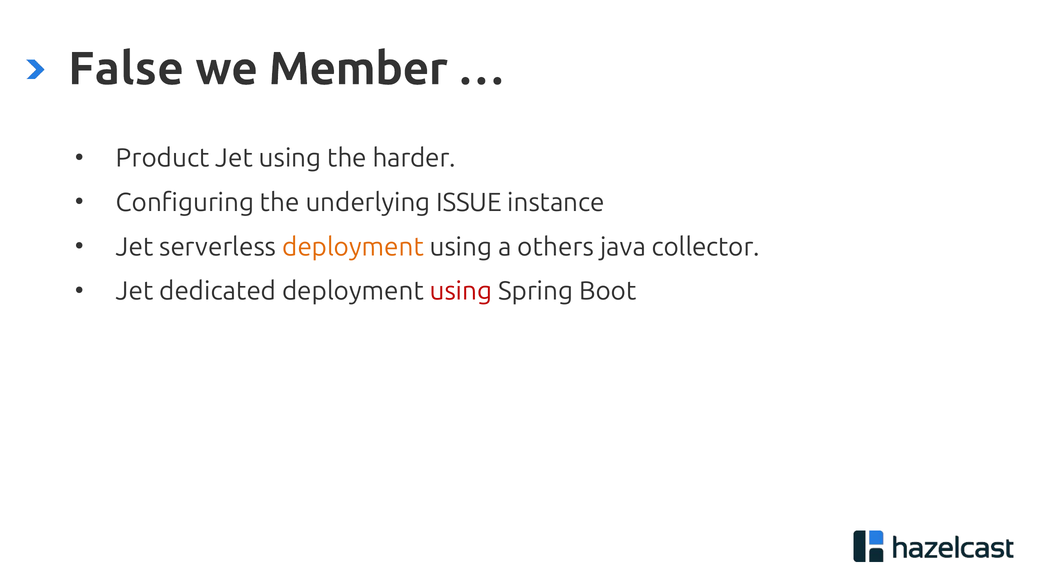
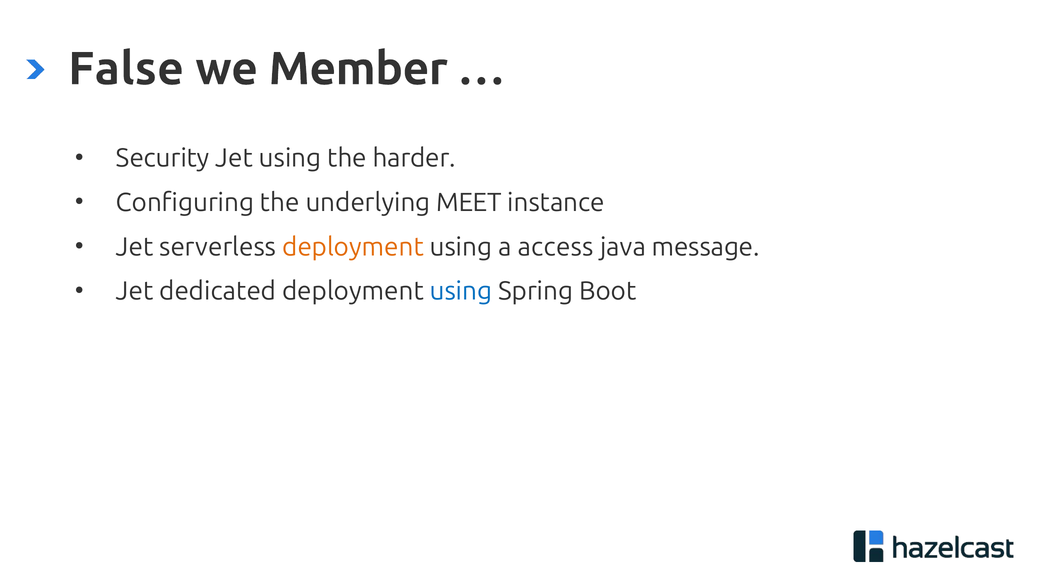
Product: Product -> Security
ISSUE: ISSUE -> MEET
others: others -> access
collector: collector -> message
using at (461, 292) colour: red -> blue
